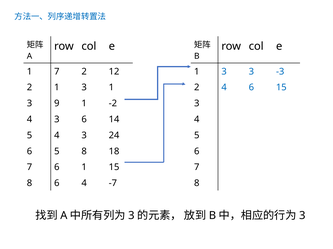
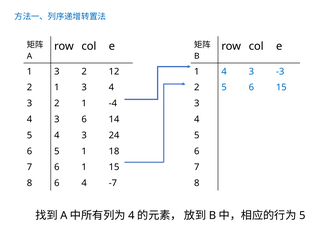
7 at (57, 72): 7 -> 3
3 at (224, 72): 3 -> 4
1 3 1: 1 -> 4
2 4: 4 -> 5
9 at (57, 104): 9 -> 2
-2: -2 -> -4
5 8: 8 -> 1
3 at (131, 216): 3 -> 4
3 at (302, 216): 3 -> 5
